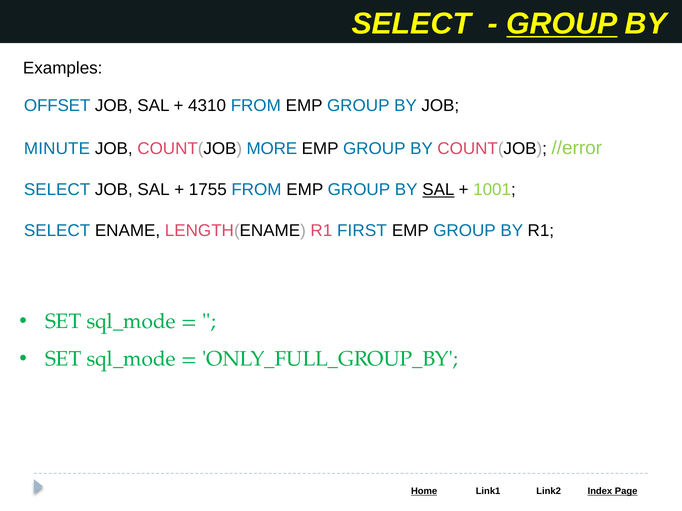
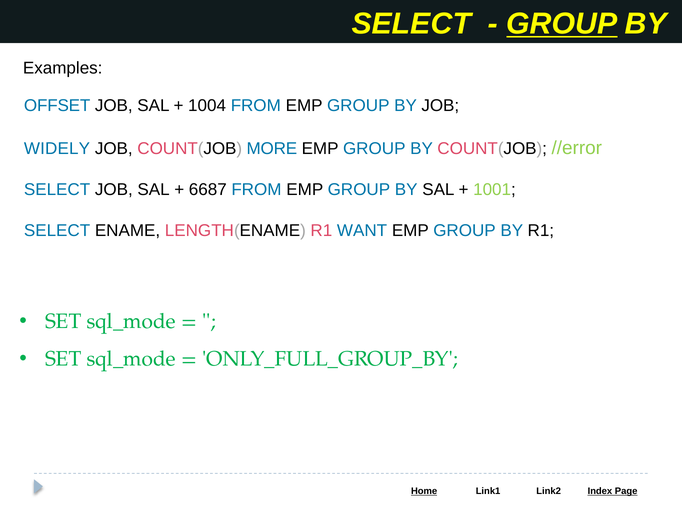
4310: 4310 -> 1004
MINUTE: MINUTE -> WIDELY
1755: 1755 -> 6687
SAL at (438, 190) underline: present -> none
FIRST: FIRST -> WANT
